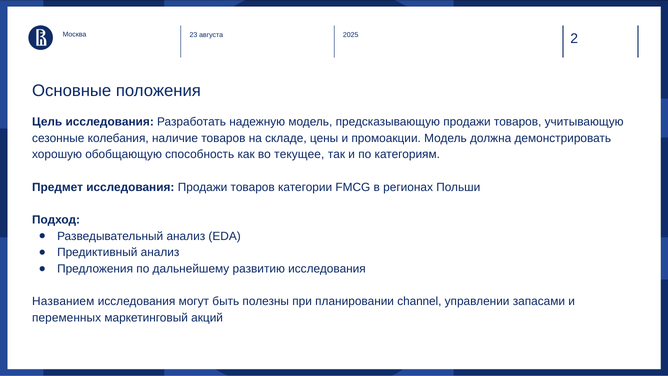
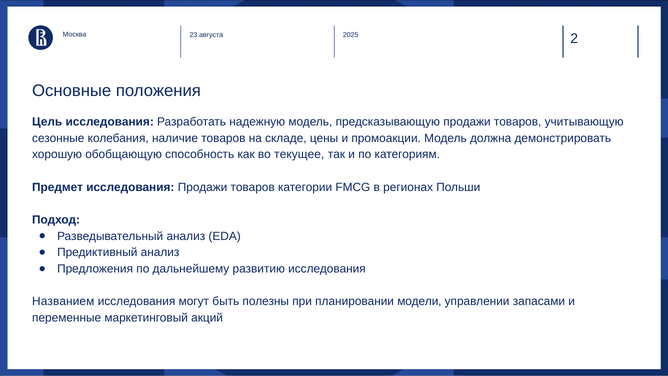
channel: channel -> модели
переменных: переменных -> переменные
